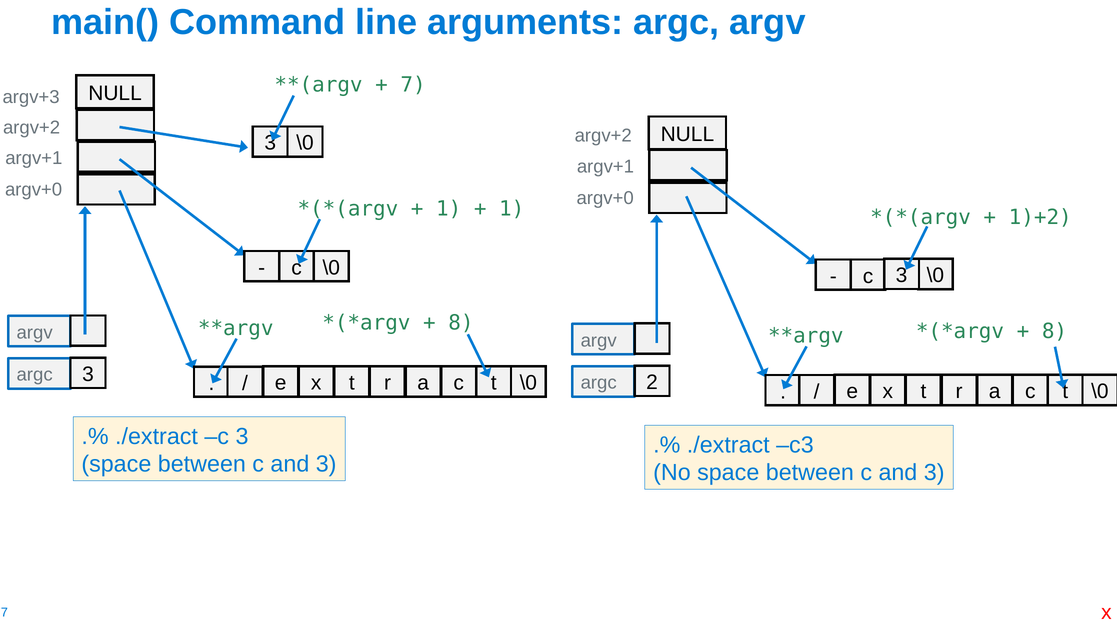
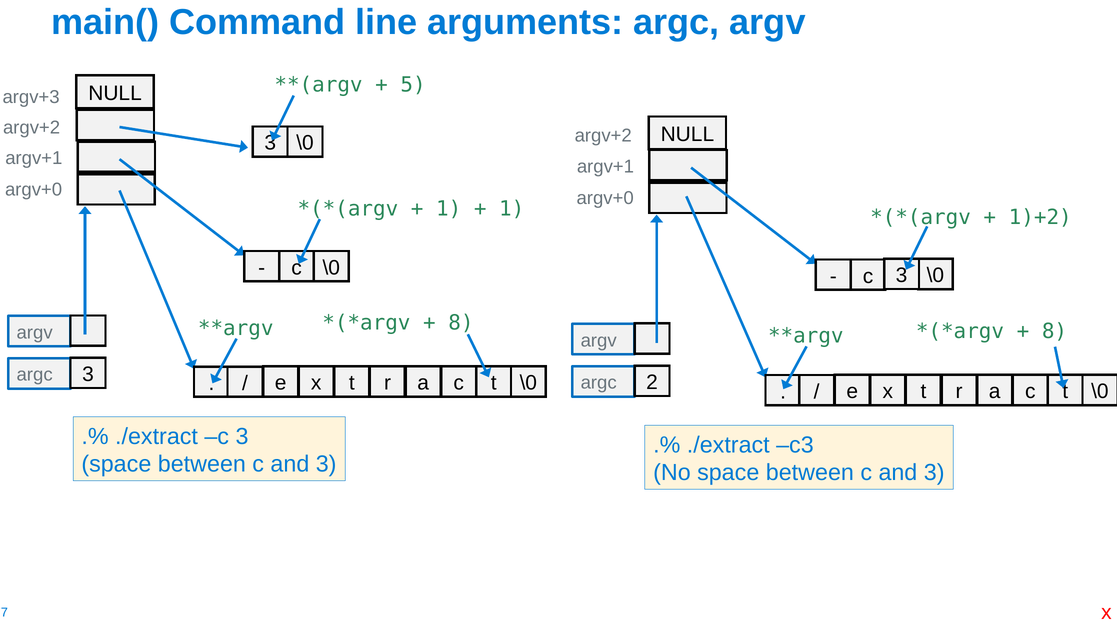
7: 7 -> 5
